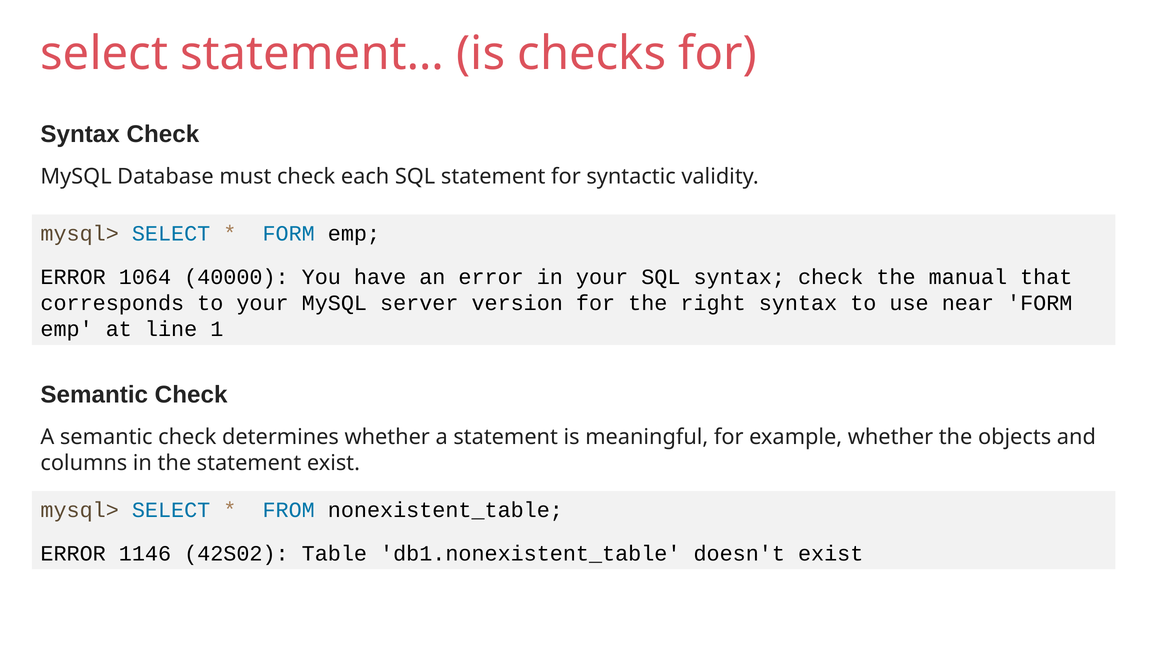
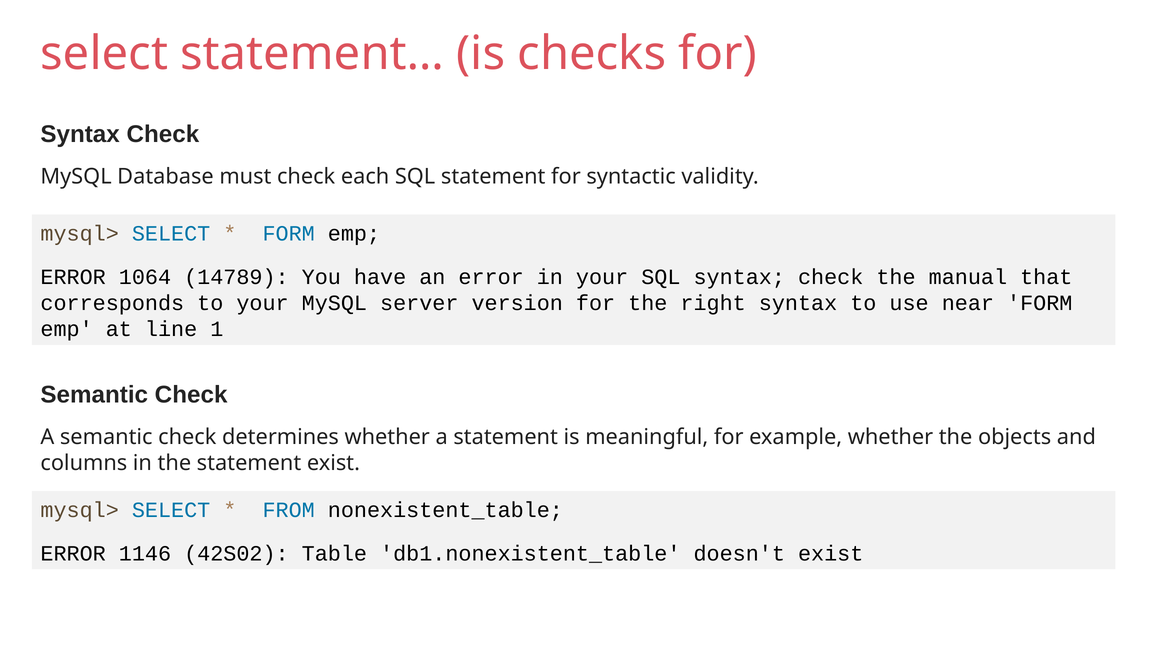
40000: 40000 -> 14789
